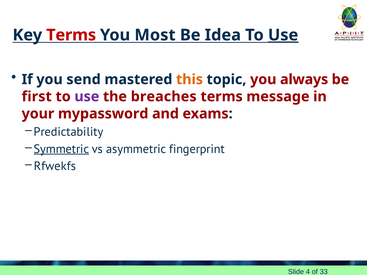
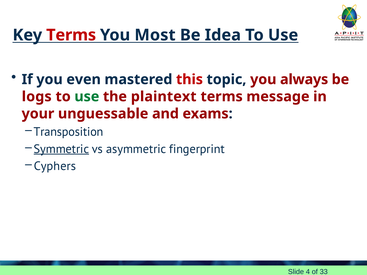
Use at (283, 35) underline: present -> none
send: send -> even
this colour: orange -> red
first: first -> logs
use at (87, 97) colour: purple -> green
breaches: breaches -> plaintext
mypassword: mypassword -> unguessable
Predictability: Predictability -> Transposition
Rfwekfs: Rfwekfs -> Cyphers
